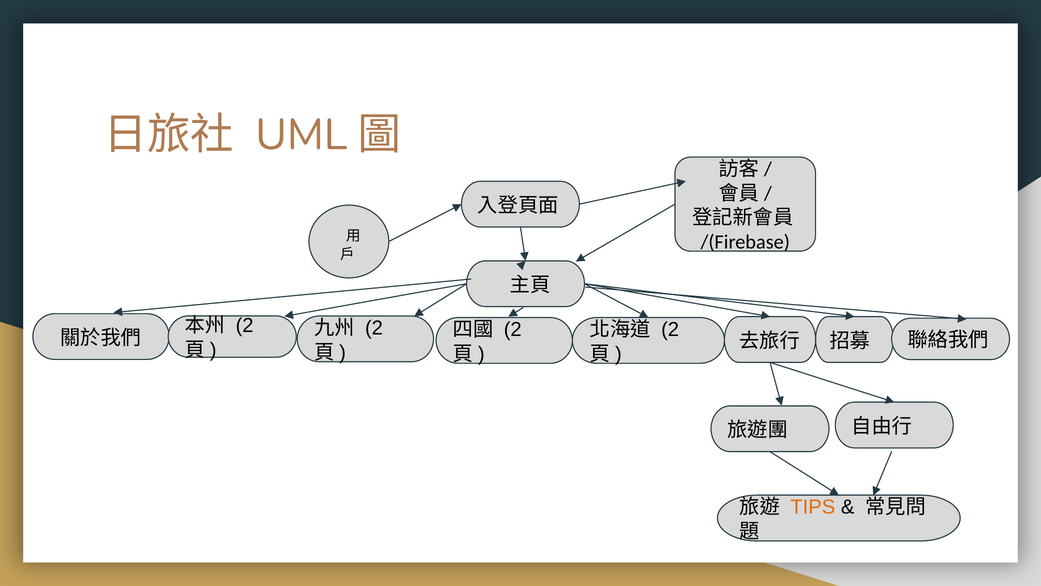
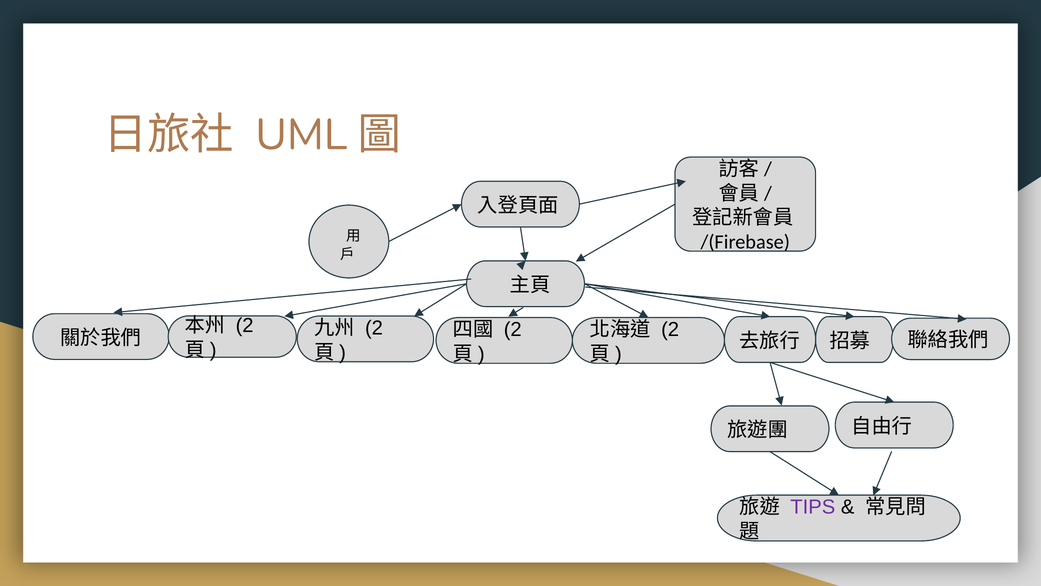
TIPS colour: orange -> purple
